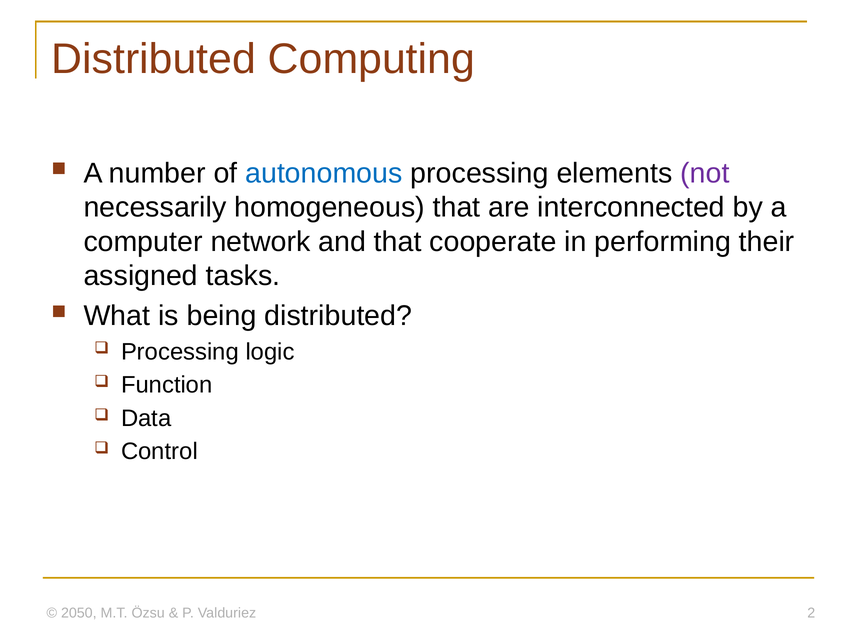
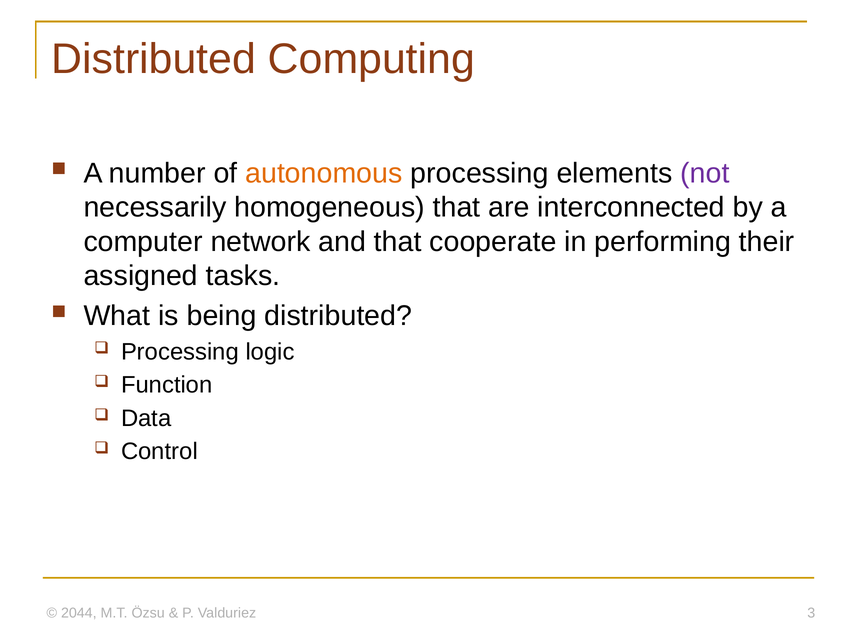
autonomous colour: blue -> orange
2050: 2050 -> 2044
2: 2 -> 3
